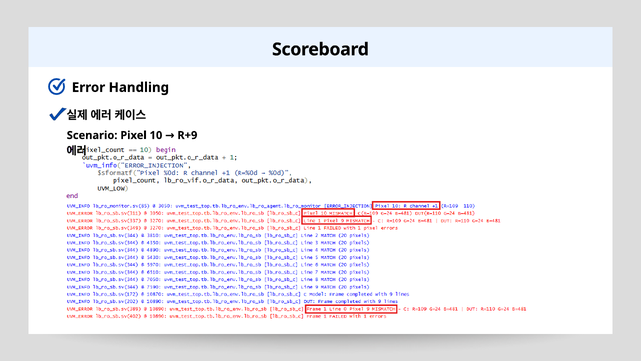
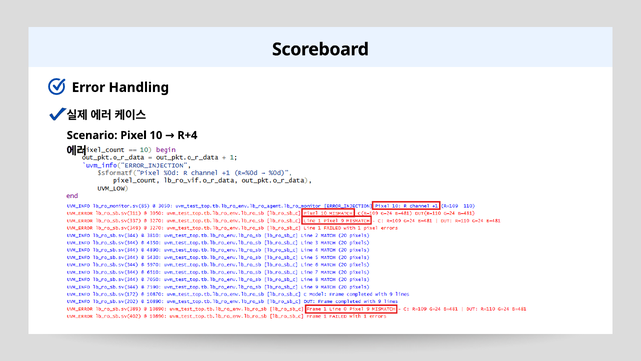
R+9: R+9 -> R+4
